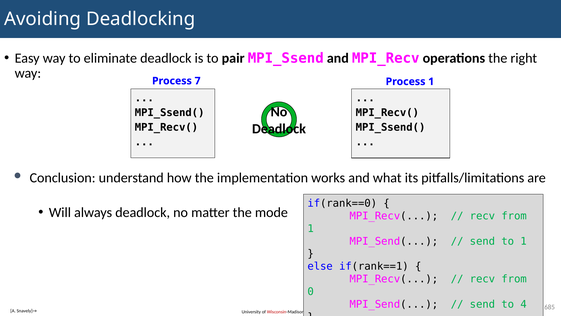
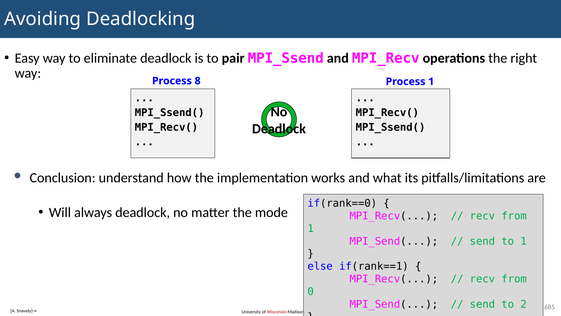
7: 7 -> 8
4: 4 -> 2
